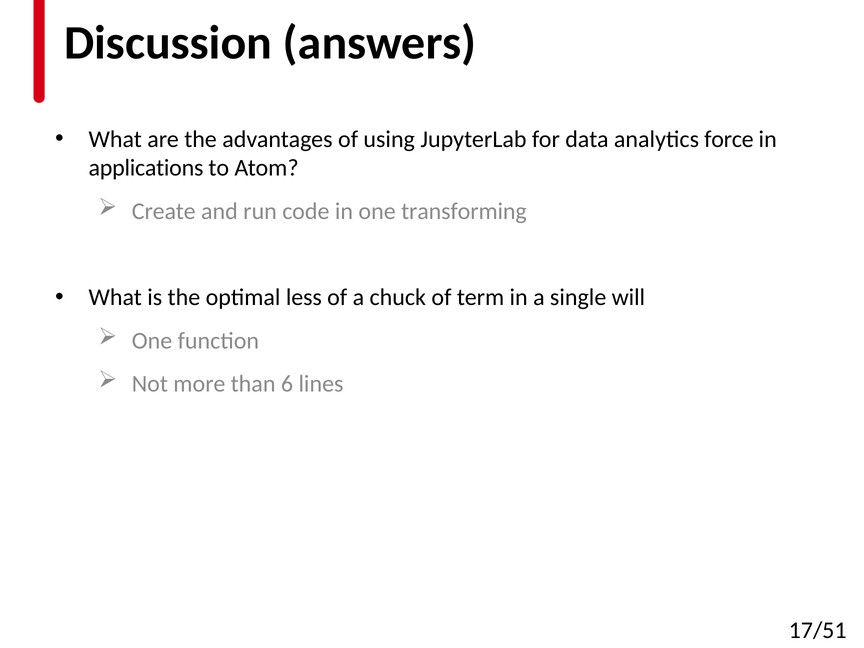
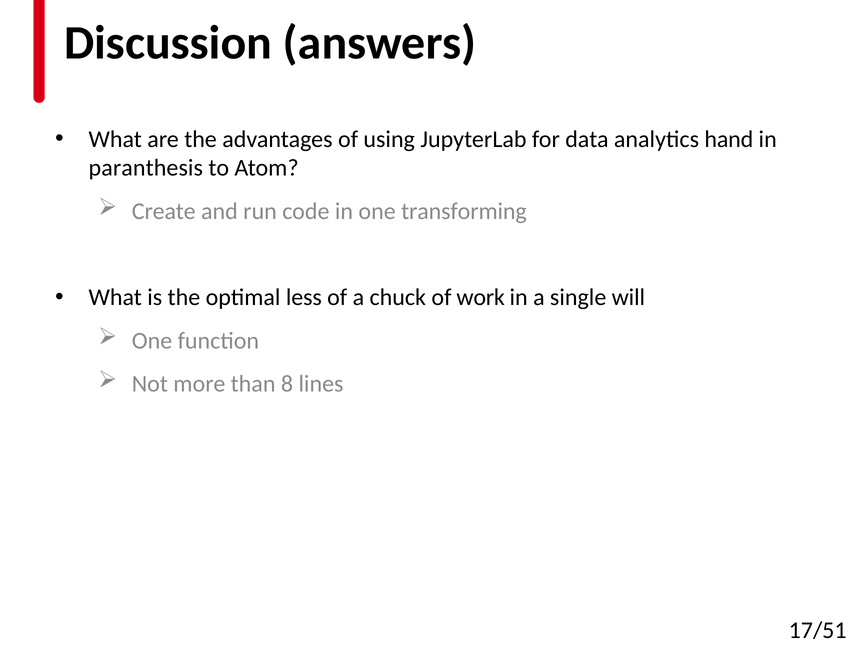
force: force -> hand
applications: applications -> paranthesis
term: term -> work
6: 6 -> 8
